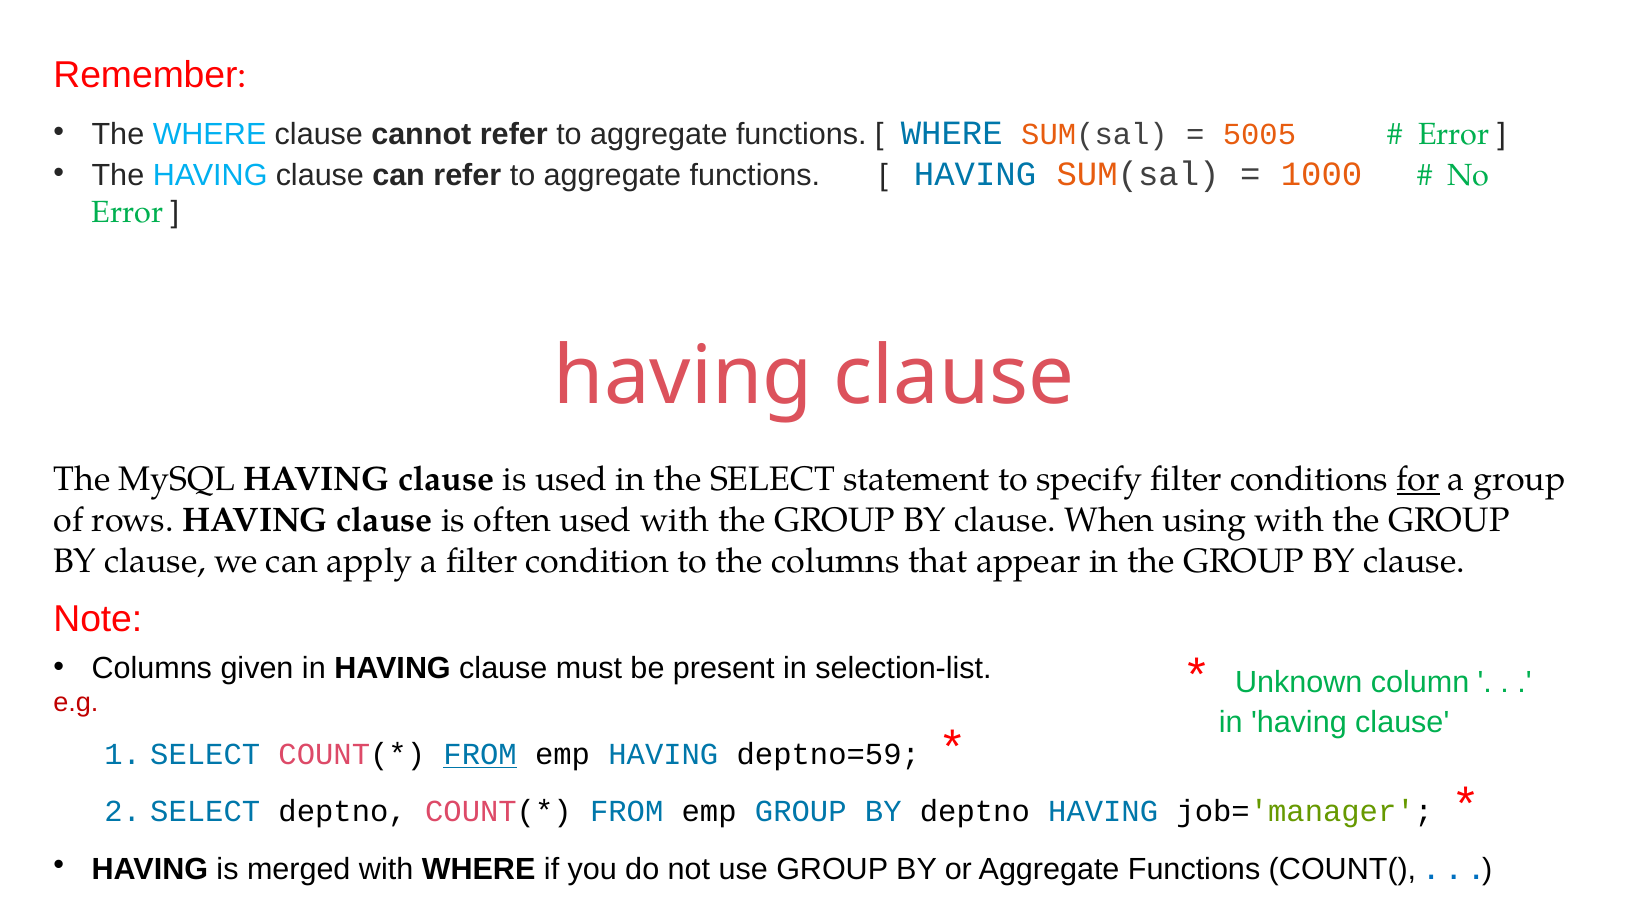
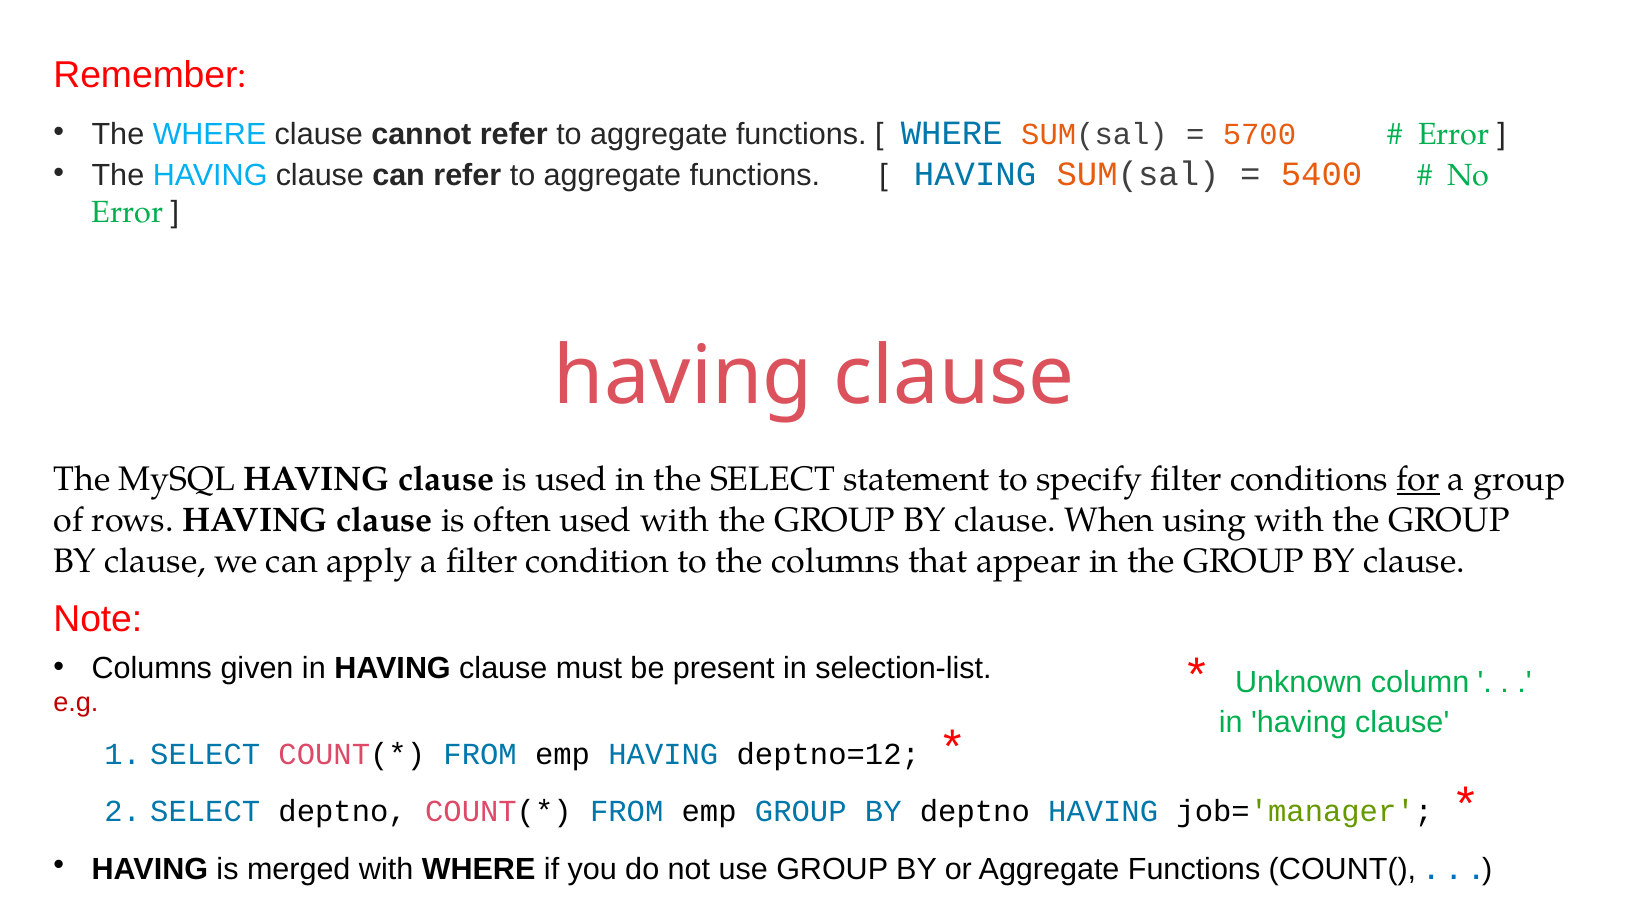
5005: 5005 -> 5700
1000: 1000 -> 5400
FROM at (480, 754) underline: present -> none
deptno=59: deptno=59 -> deptno=12
